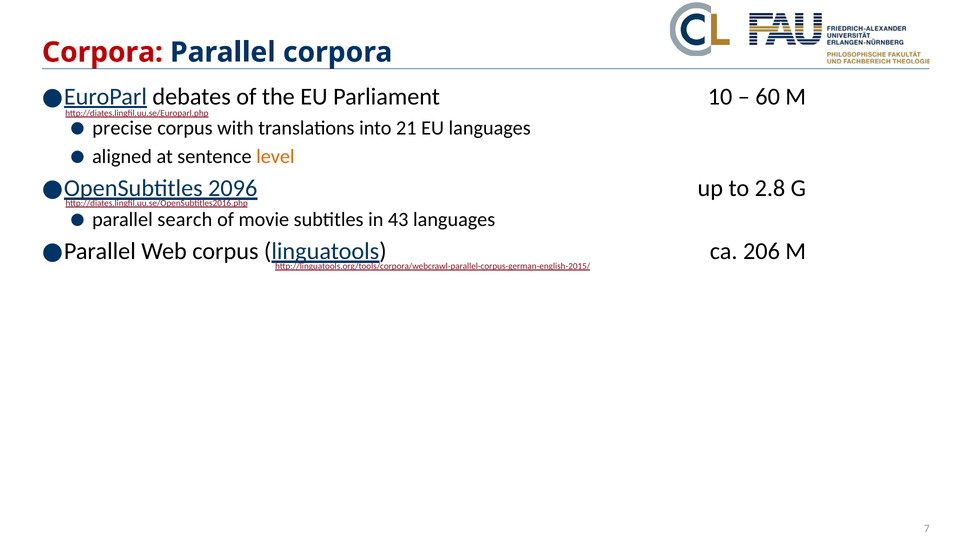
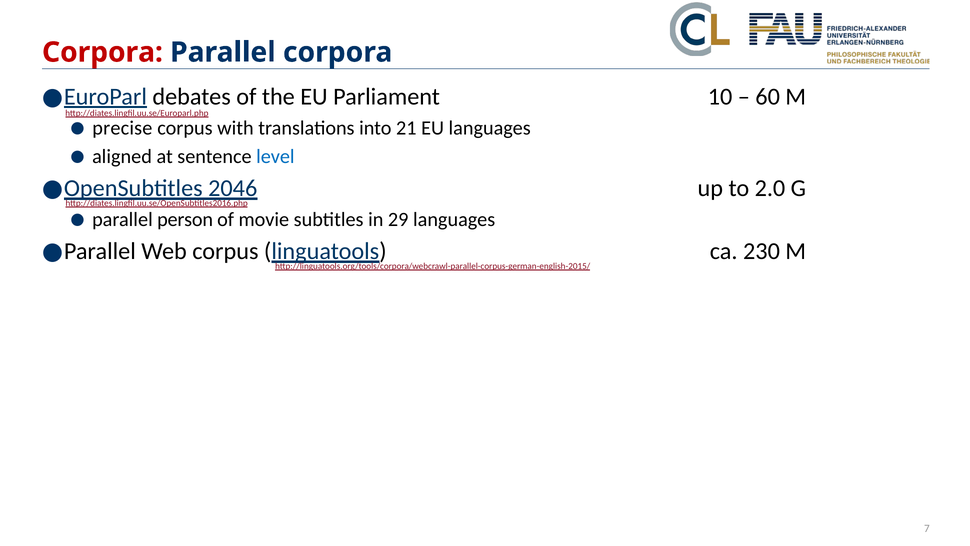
level colour: orange -> blue
2096: 2096 -> 2046
2.8: 2.8 -> 2.0
search: search -> person
43: 43 -> 29
206: 206 -> 230
